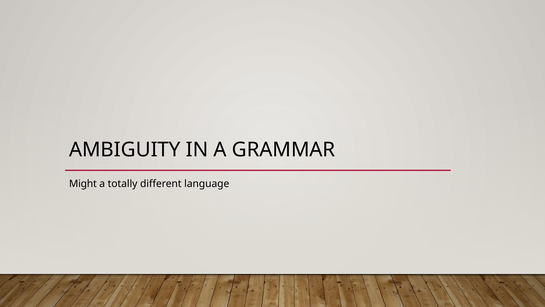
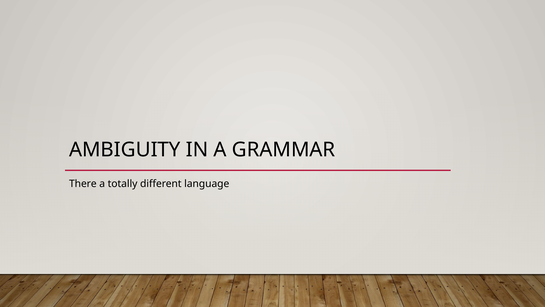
Might: Might -> There
